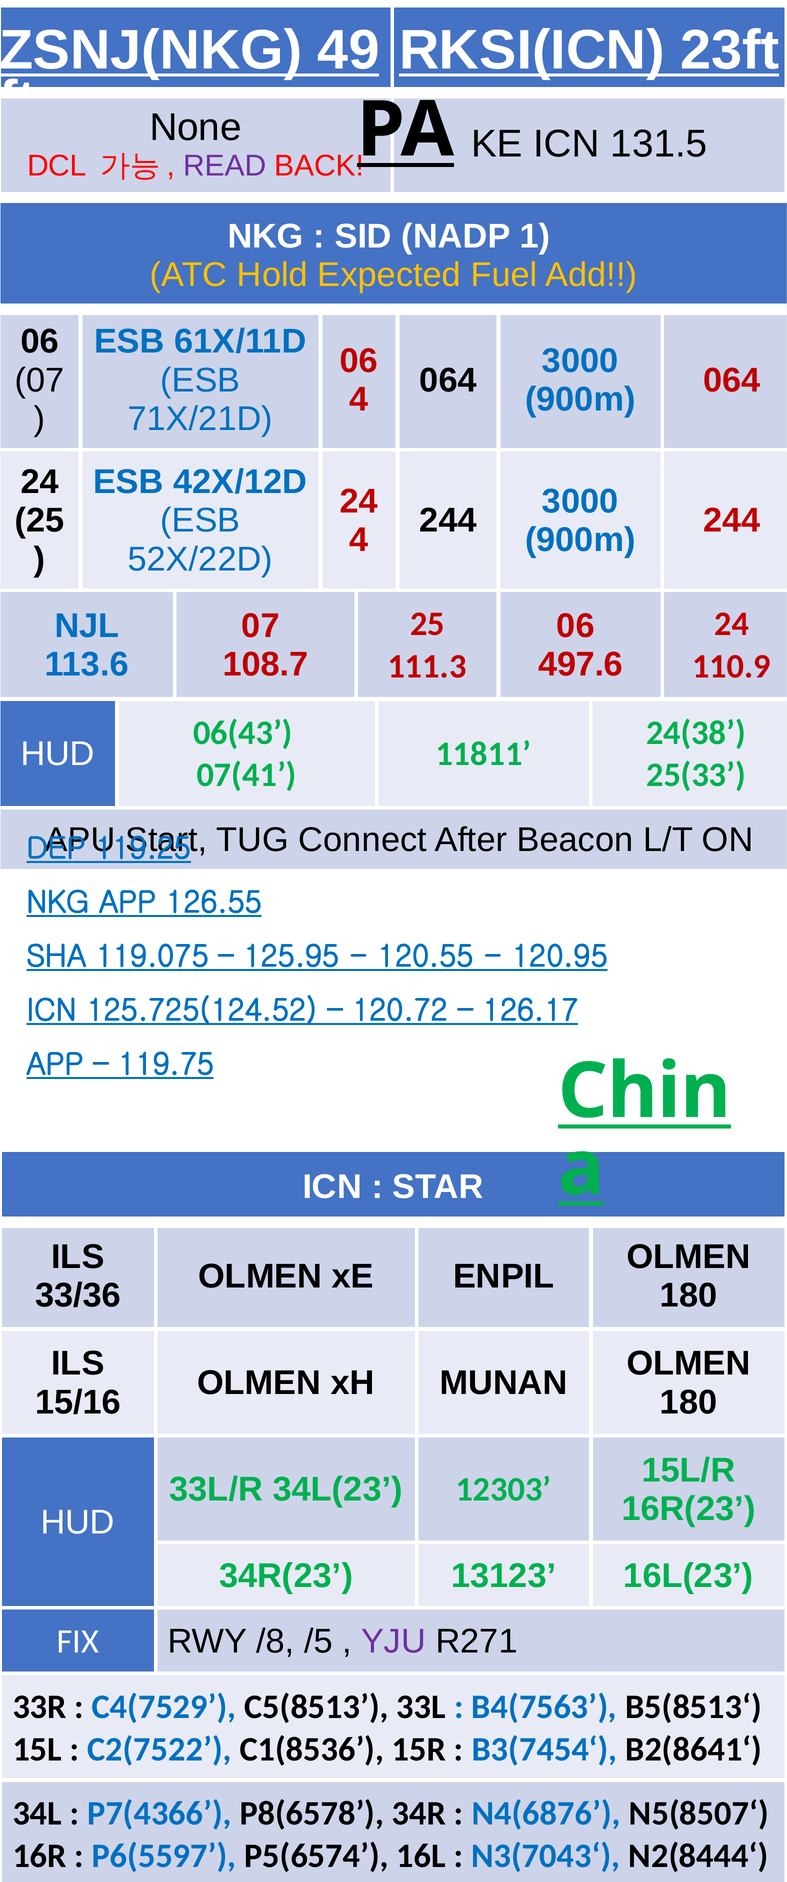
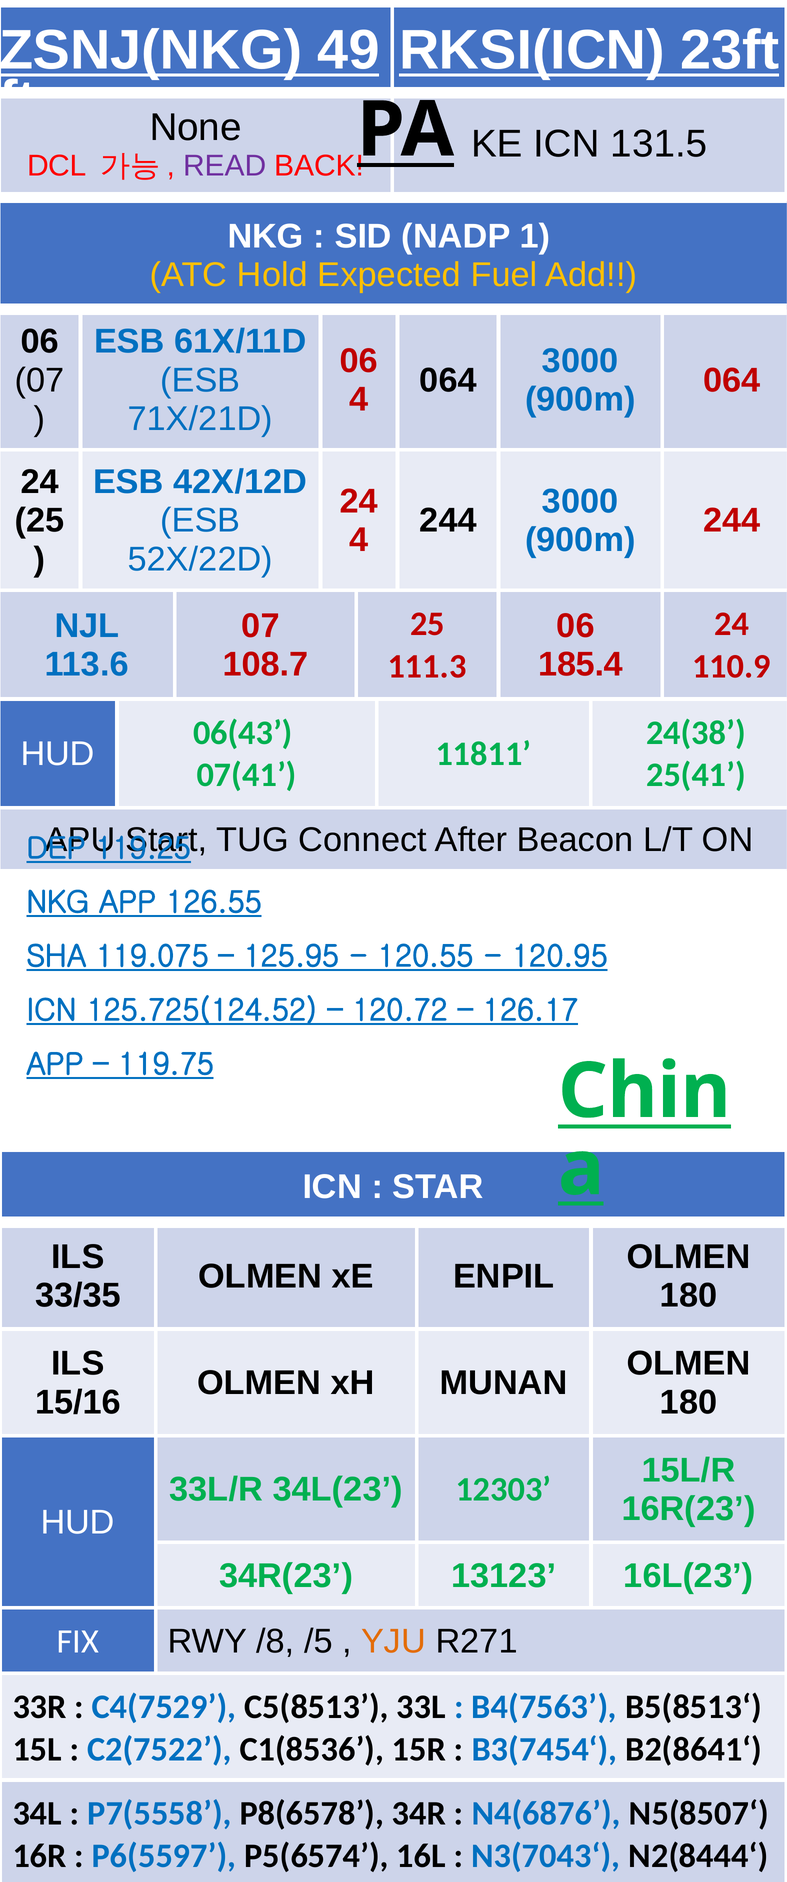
497.6: 497.6 -> 185.4
25(33: 25(33 -> 25(41
33/36: 33/36 -> 33/35
YJU colour: purple -> orange
P7(4366: P7(4366 -> P7(5558
